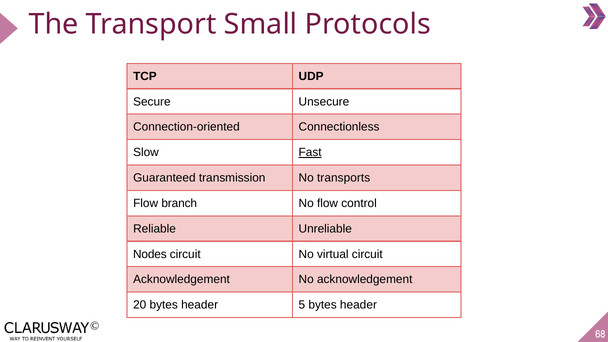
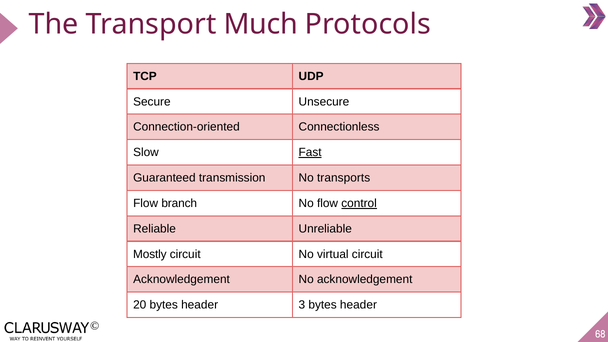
Small: Small -> Much
control underline: none -> present
Nodes: Nodes -> Mostly
5: 5 -> 3
